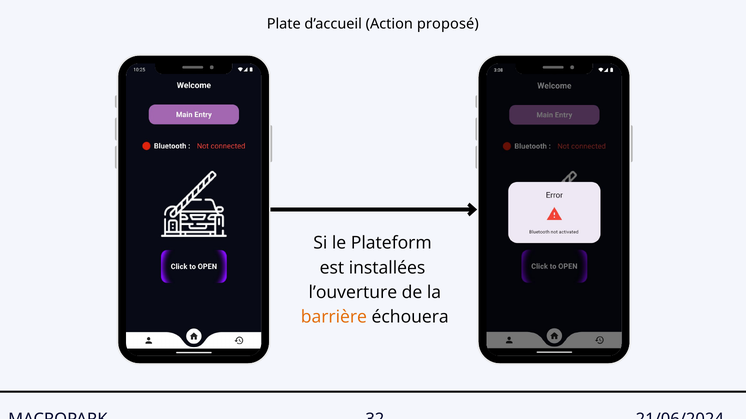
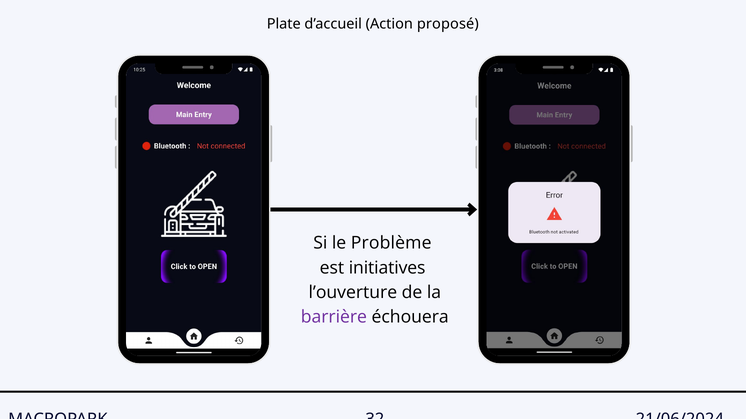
Plateform: Plateform -> Problème
installées: installées -> initiatives
barrière colour: orange -> purple
